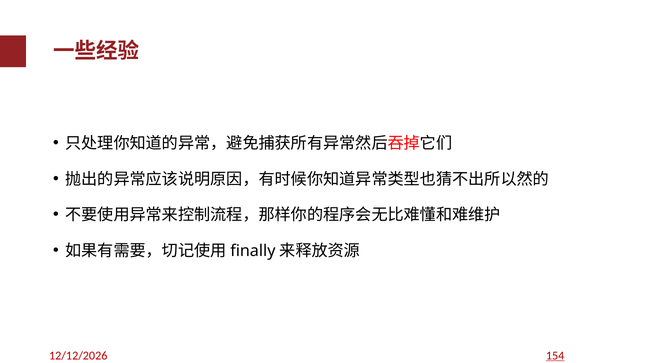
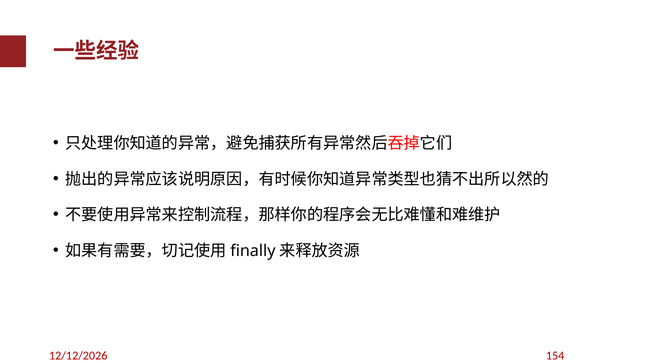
154 underline: present -> none
